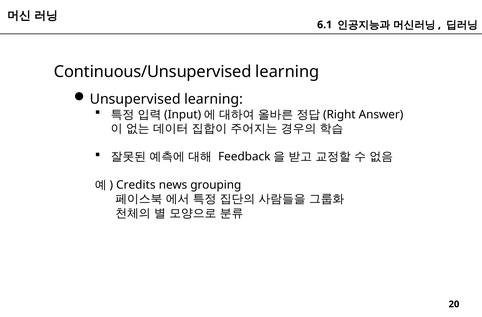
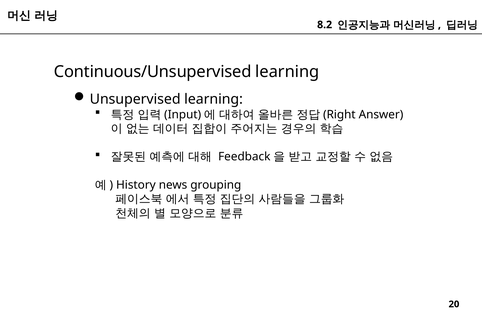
6.1: 6.1 -> 8.2
Credits: Credits -> History
